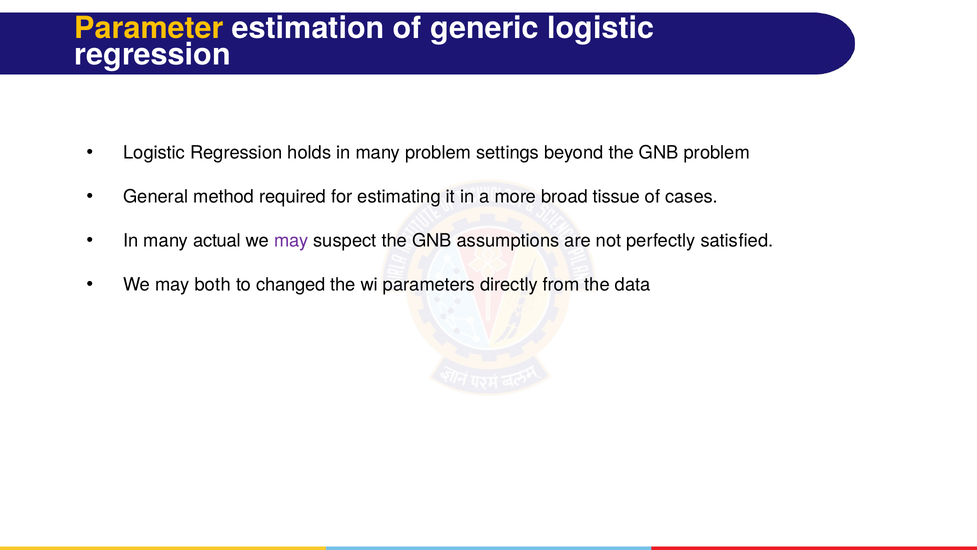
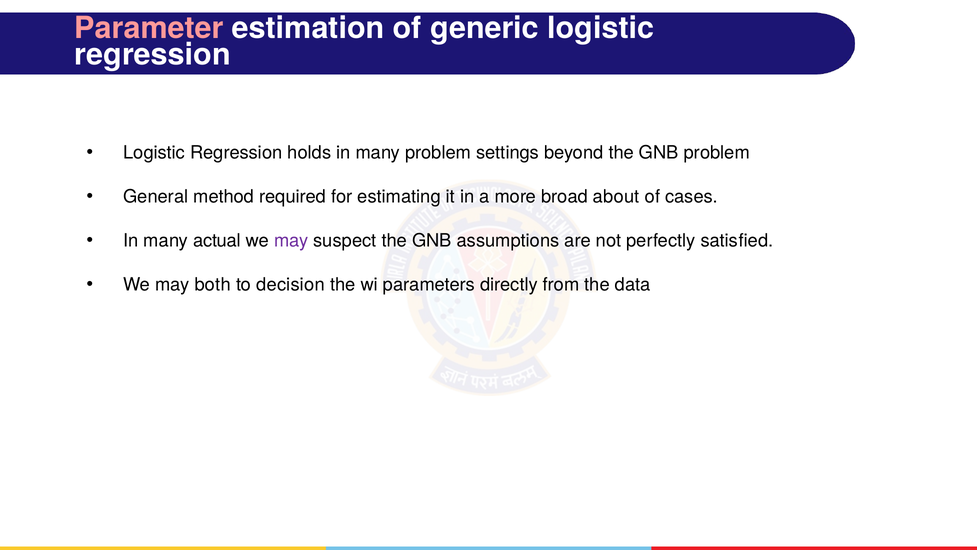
Parameter colour: yellow -> pink
tissue: tissue -> about
changed: changed -> decision
